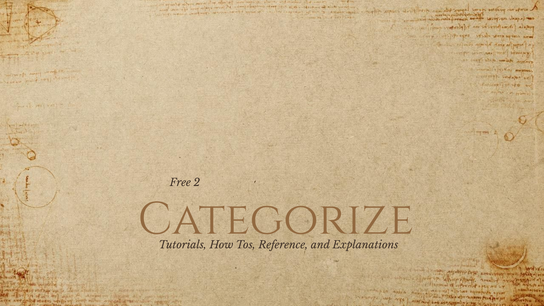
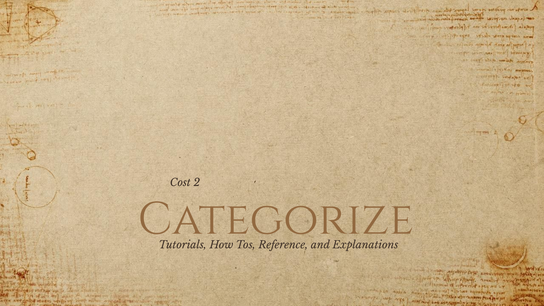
Free: Free -> Cost
